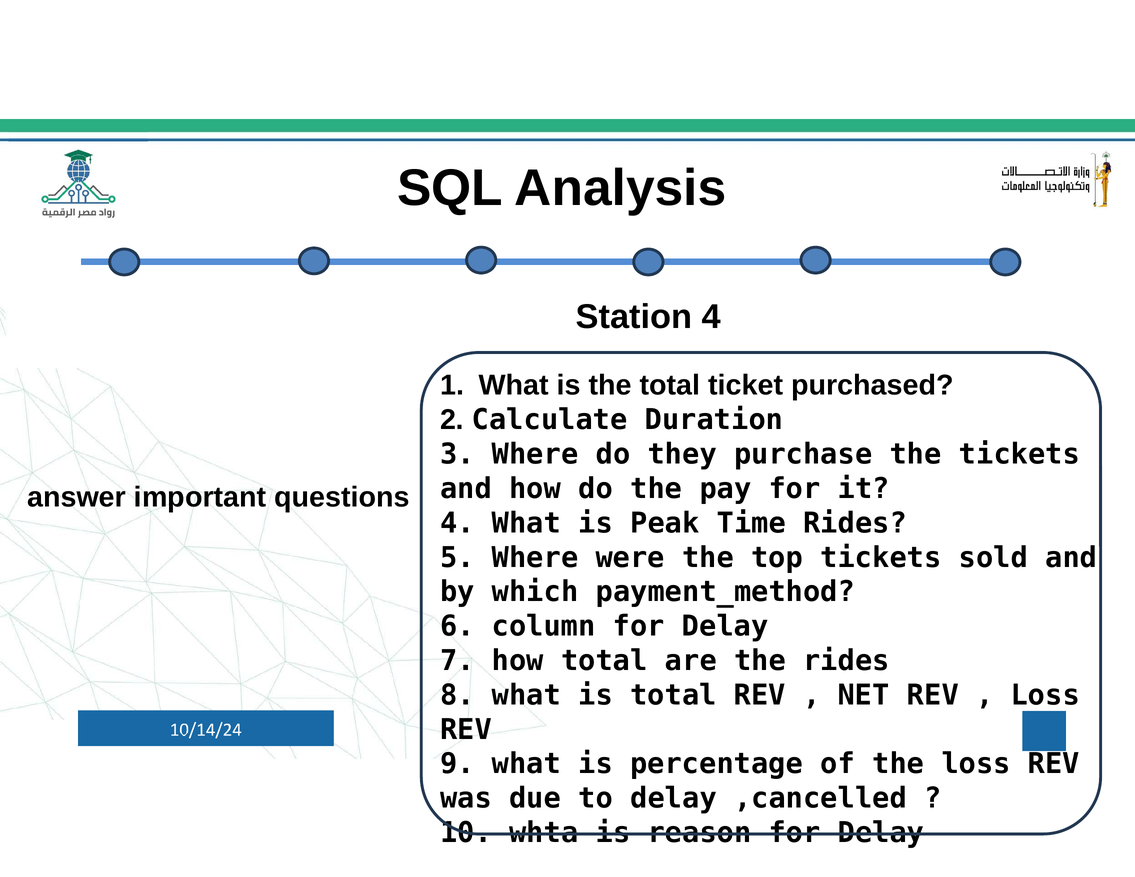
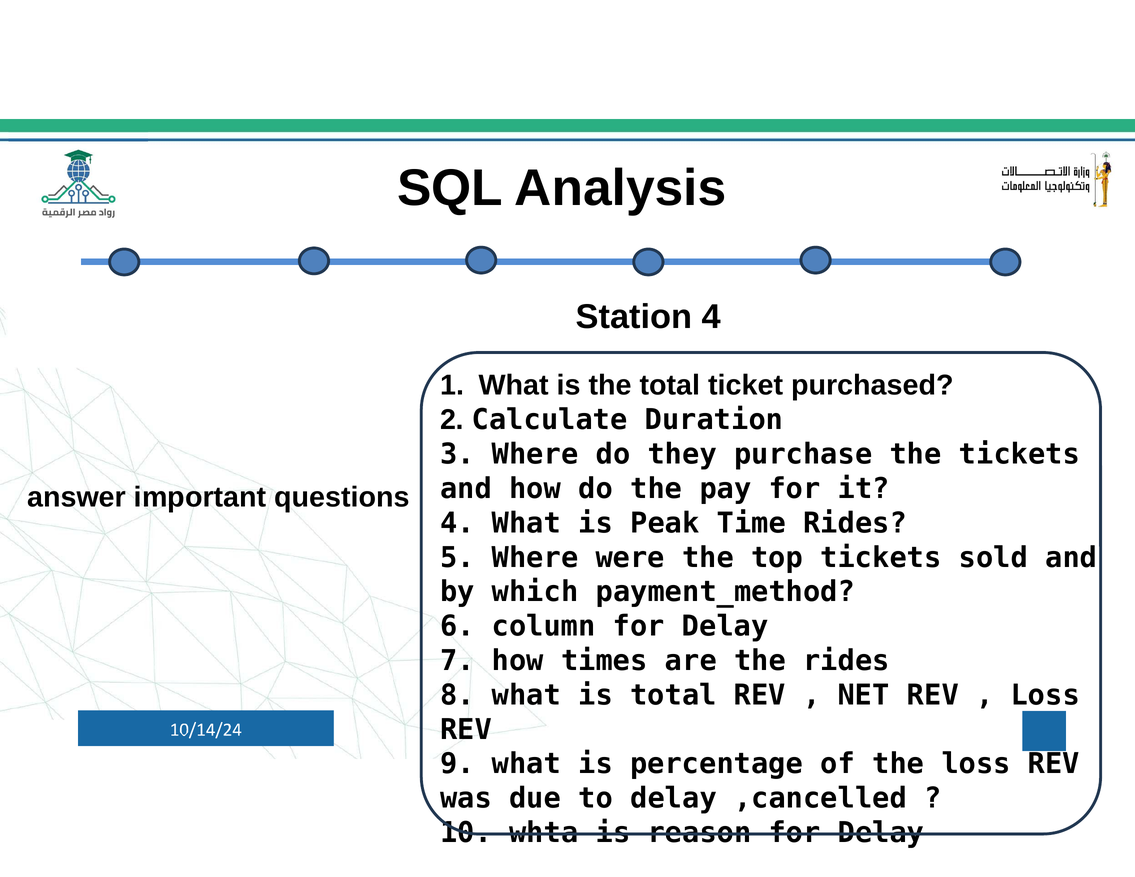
how total: total -> times
